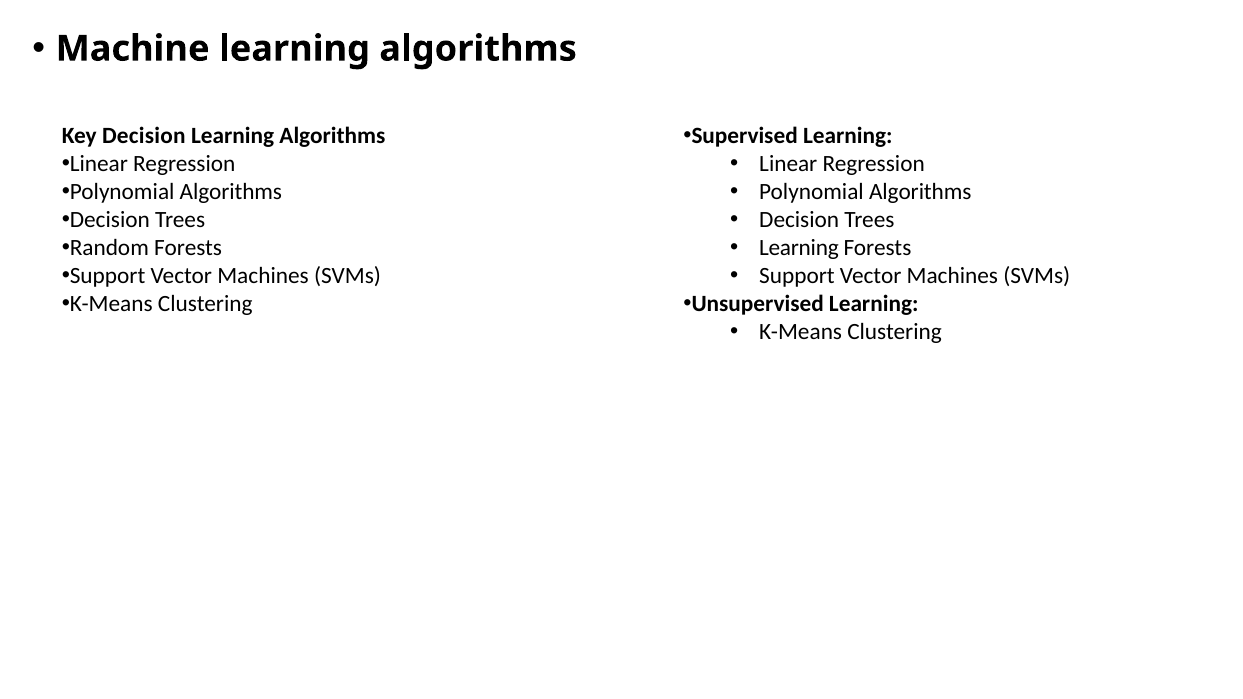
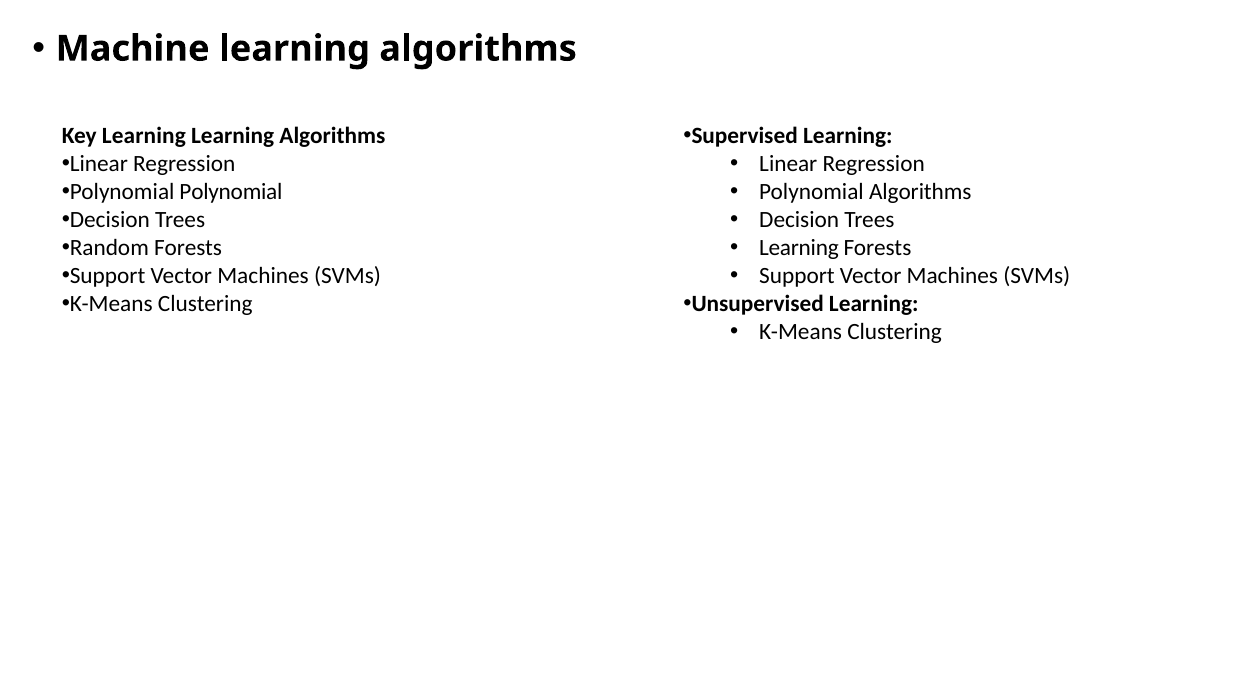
Key Decision: Decision -> Learning
Algorithms at (231, 192): Algorithms -> Polynomial
